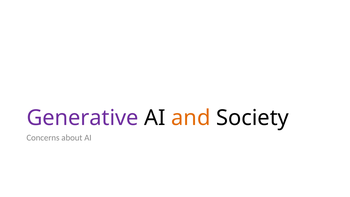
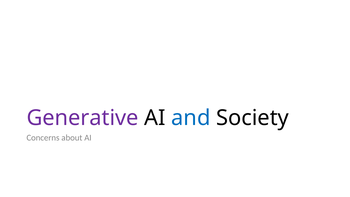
and colour: orange -> blue
